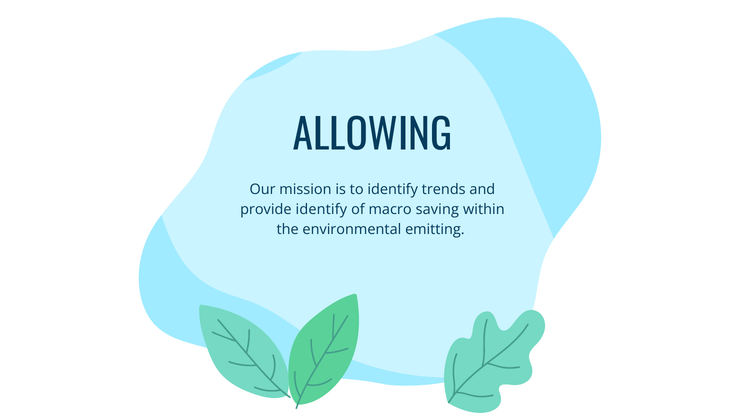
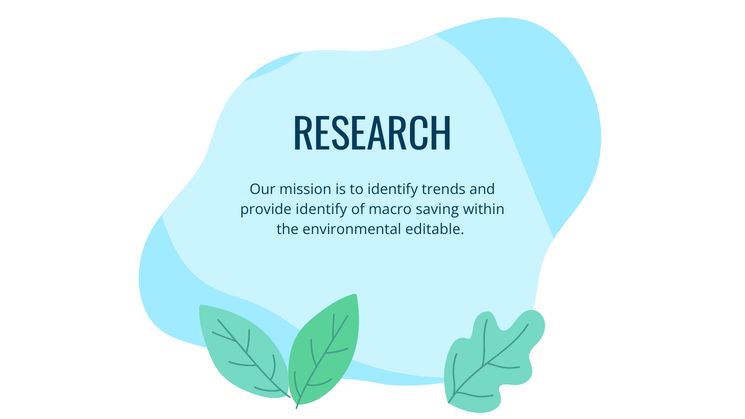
ALLOWING: ALLOWING -> RESEARCH
emitting: emitting -> editable
